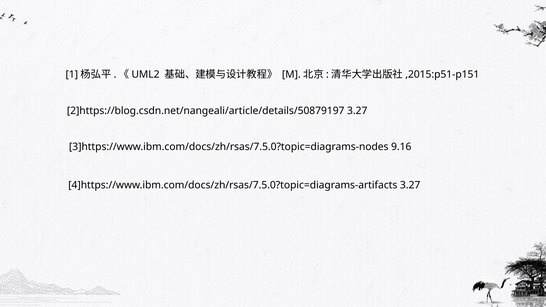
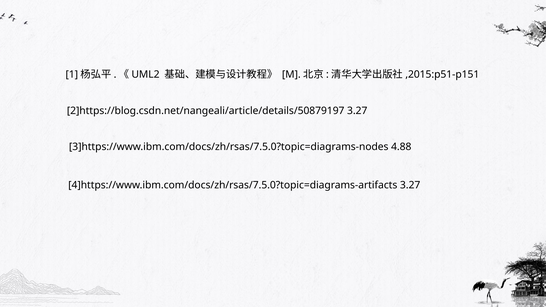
9.16: 9.16 -> 4.88
